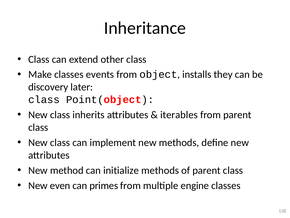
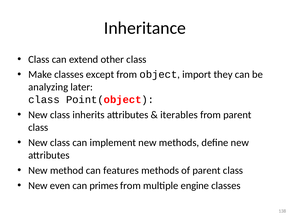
events: events -> except
installs: installs -> import
discovery: discovery -> analyzing
initialize: initialize -> features
